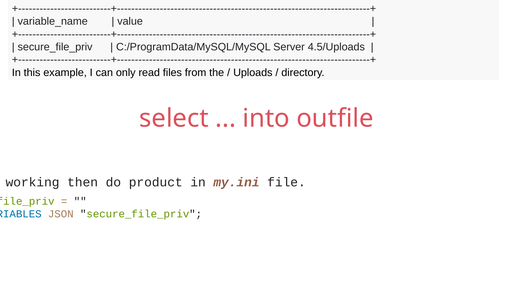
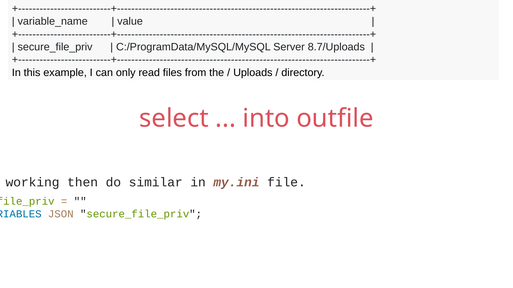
4.5/Uploads: 4.5/Uploads -> 8.7/Uploads
product: product -> similar
